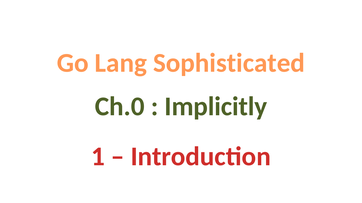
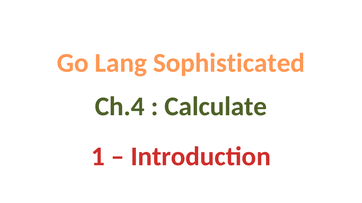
Ch.0: Ch.0 -> Ch.4
Implicitly: Implicitly -> Calculate
